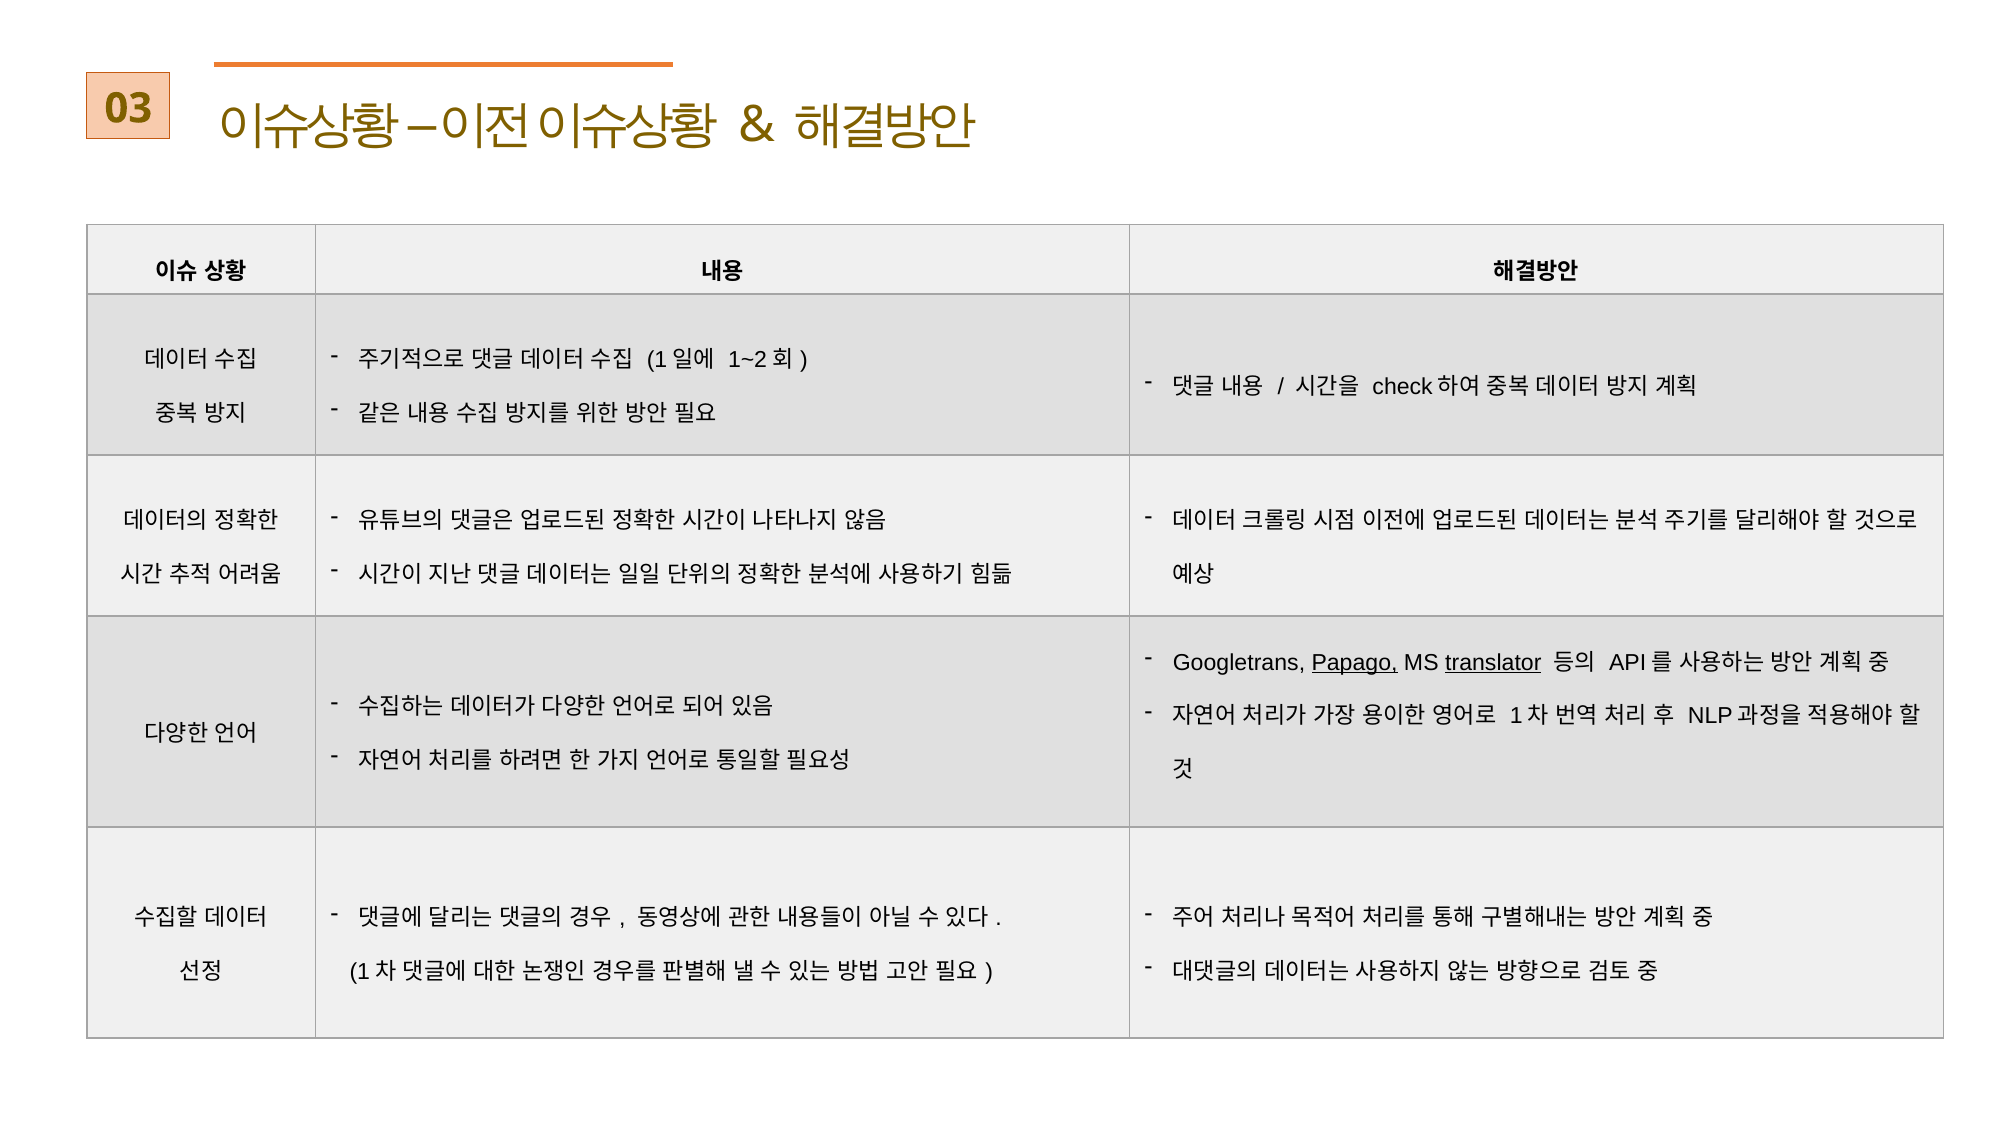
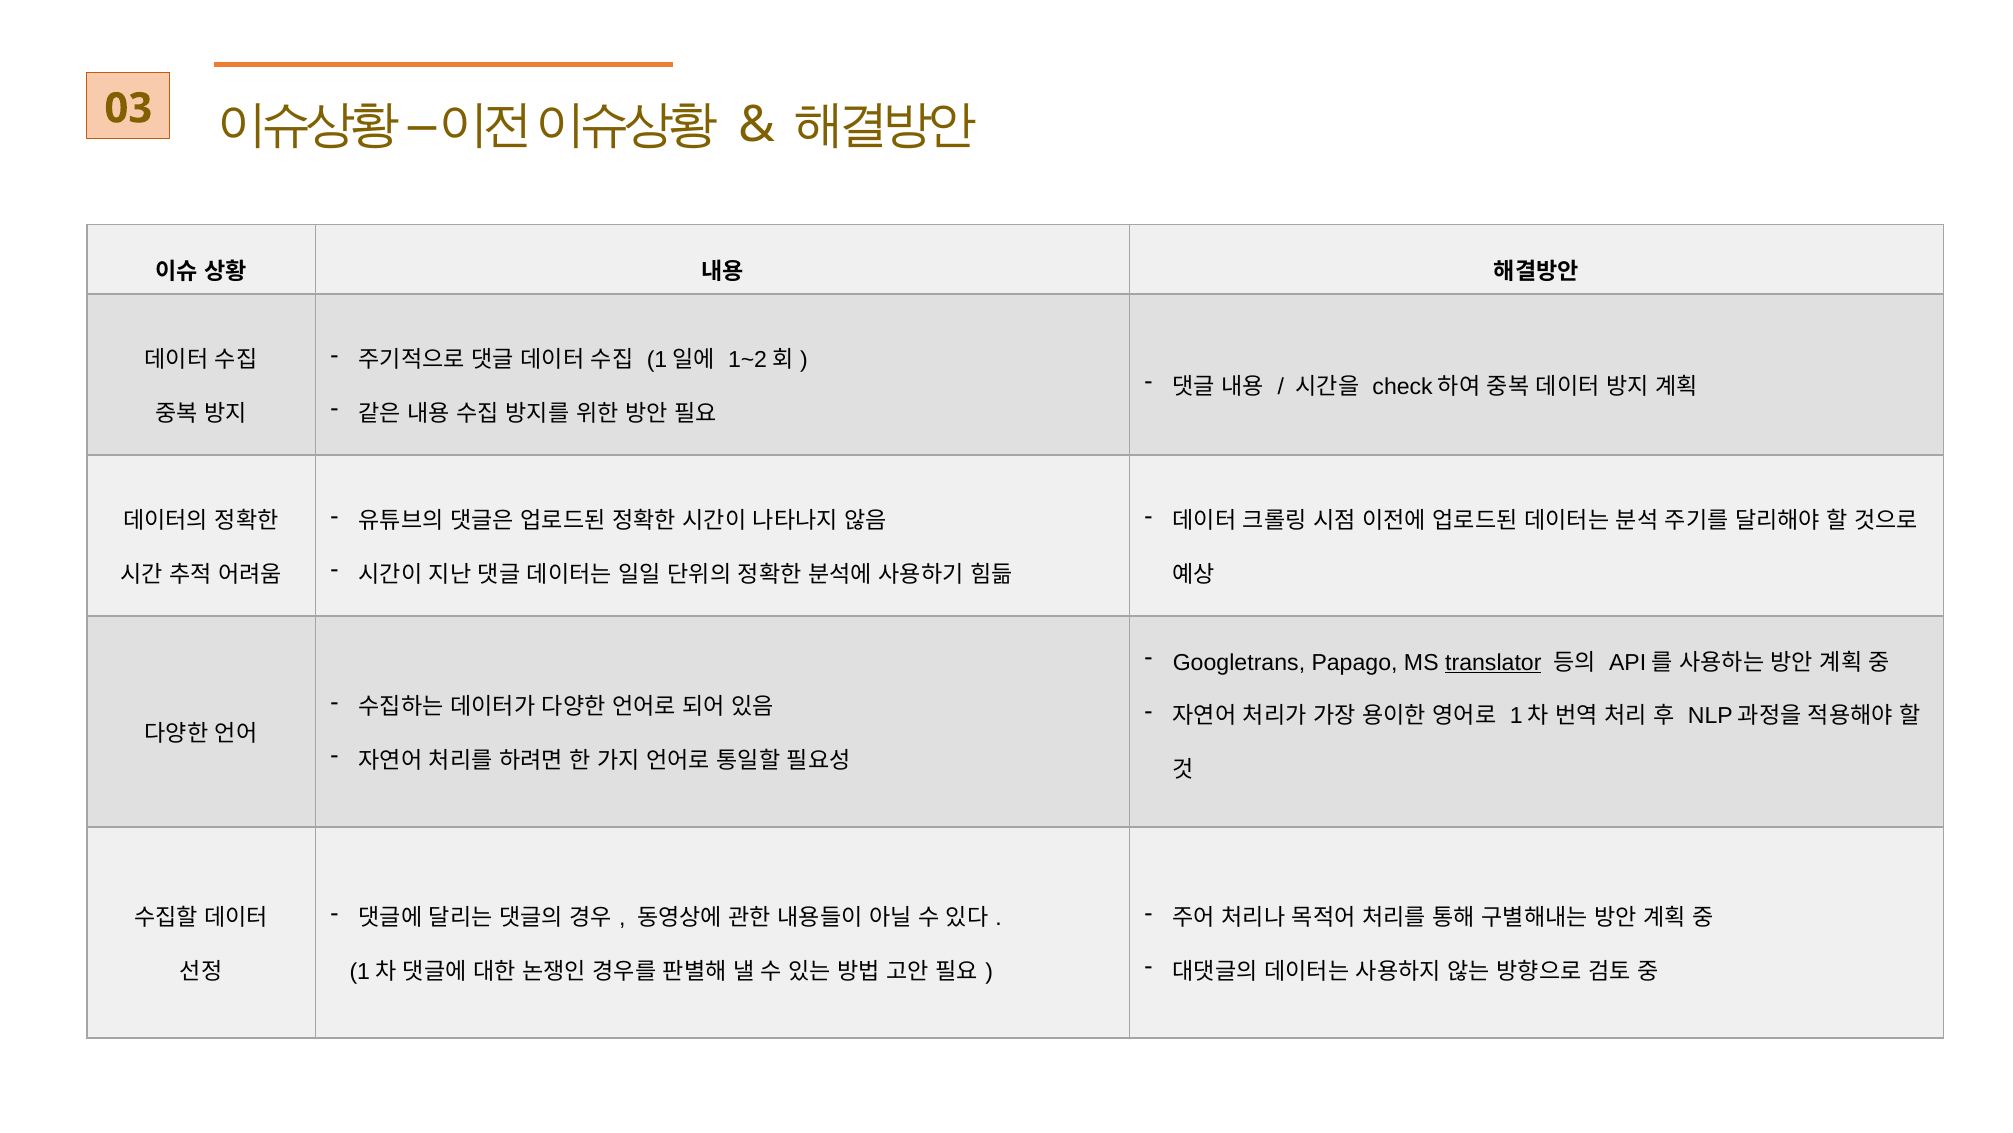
Papago underline: present -> none
